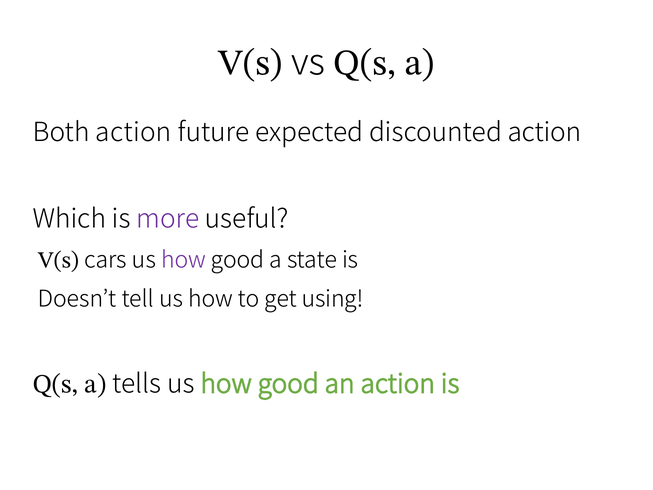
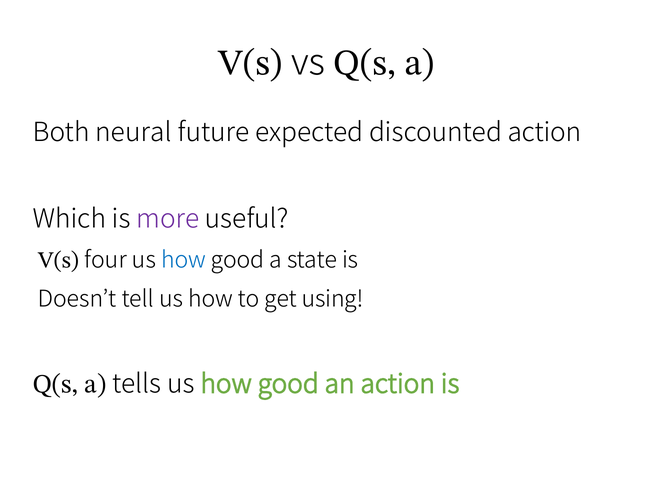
Both action: action -> neural
cars: cars -> four
how at (183, 260) colour: purple -> blue
